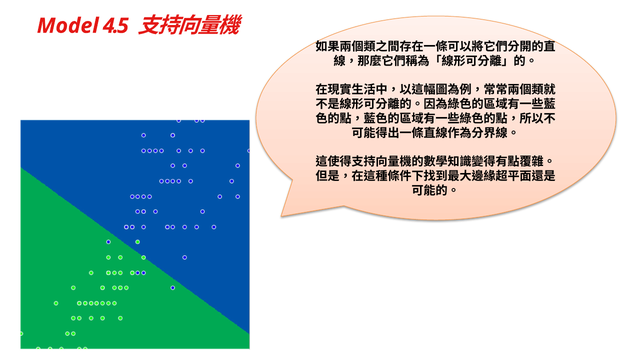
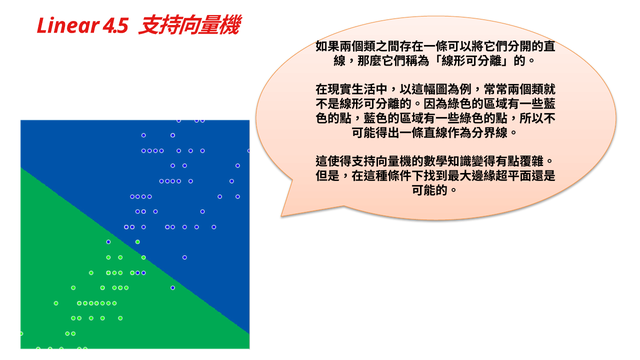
Model: Model -> Linear
